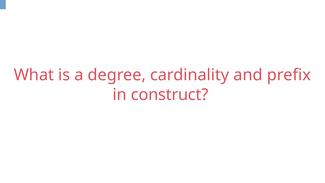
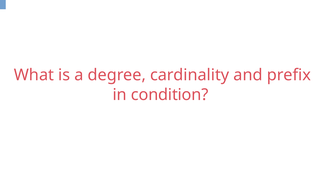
construct: construct -> condition
